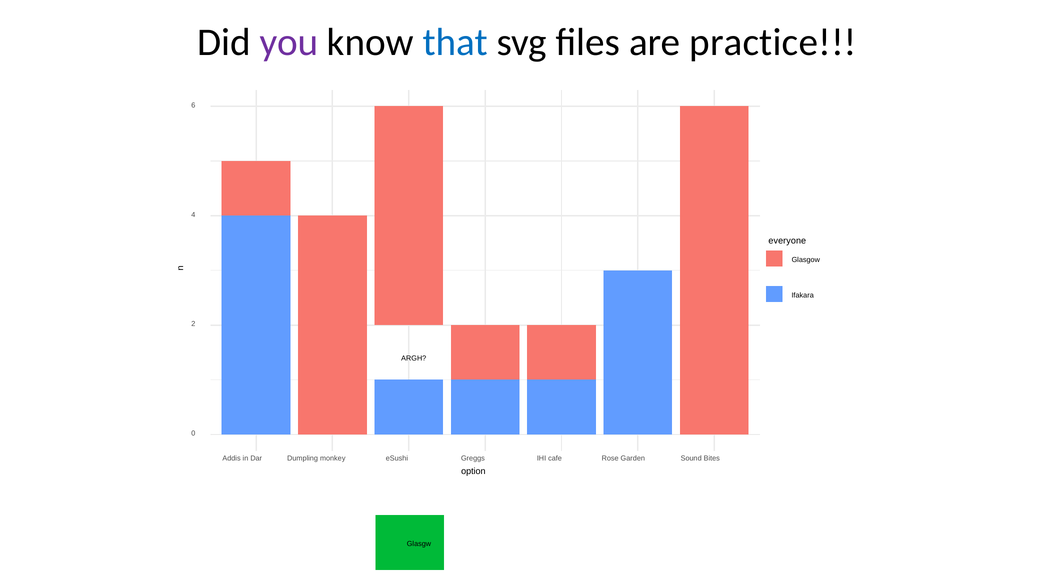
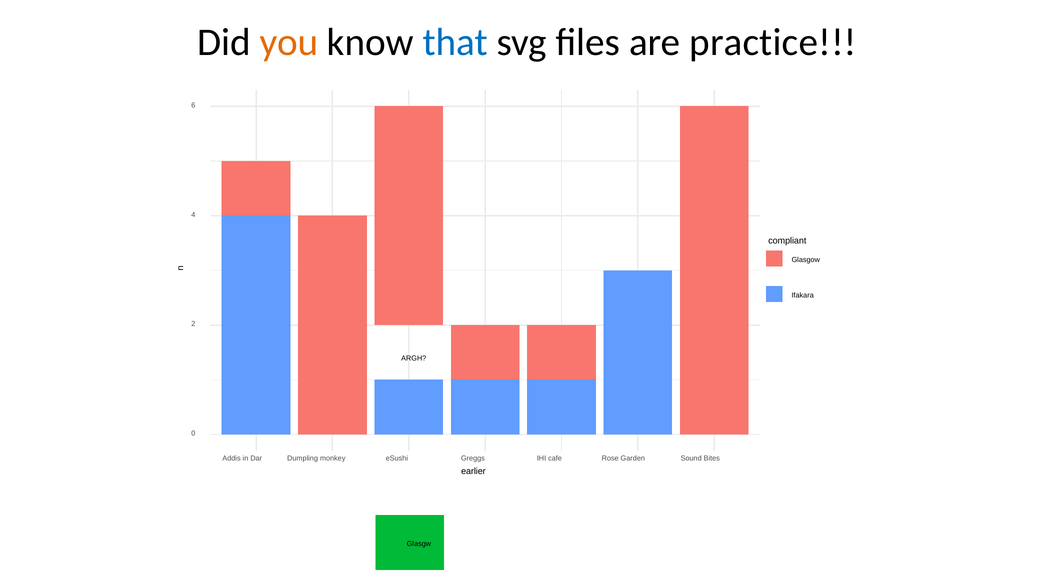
you colour: purple -> orange
everyone: everyone -> compliant
option: option -> earlier
